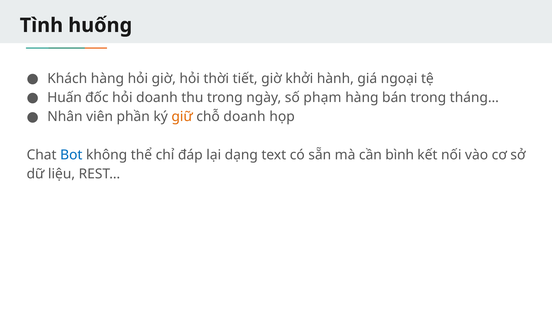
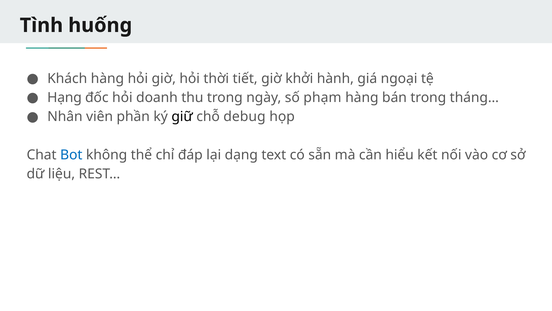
Huấn: Huấn -> Hạng
giữ colour: orange -> black
chỗ doanh: doanh -> debug
bình: bình -> hiểu
